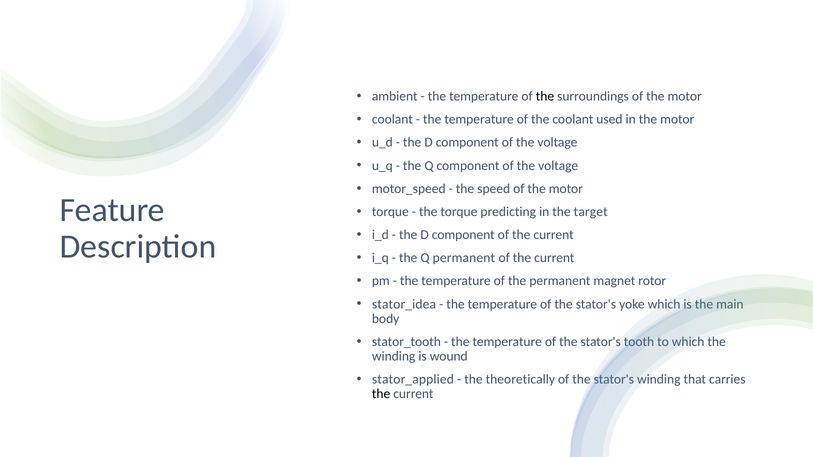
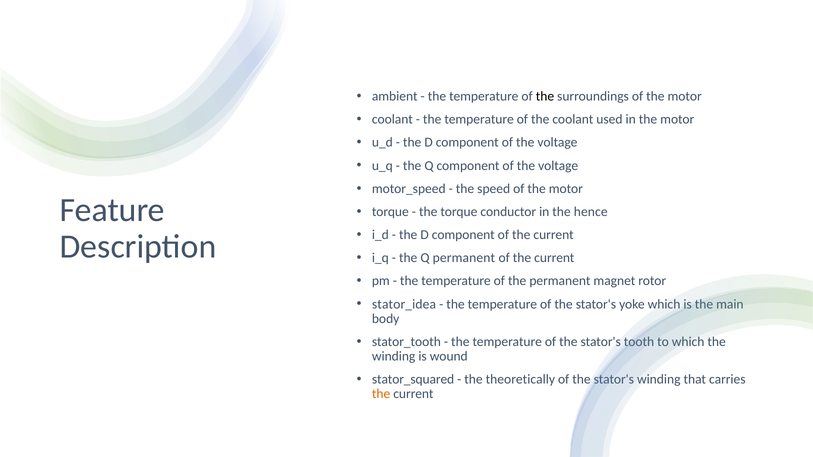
predicting: predicting -> conductor
target: target -> hence
stator_applied: stator_applied -> stator_squared
the at (381, 394) colour: black -> orange
